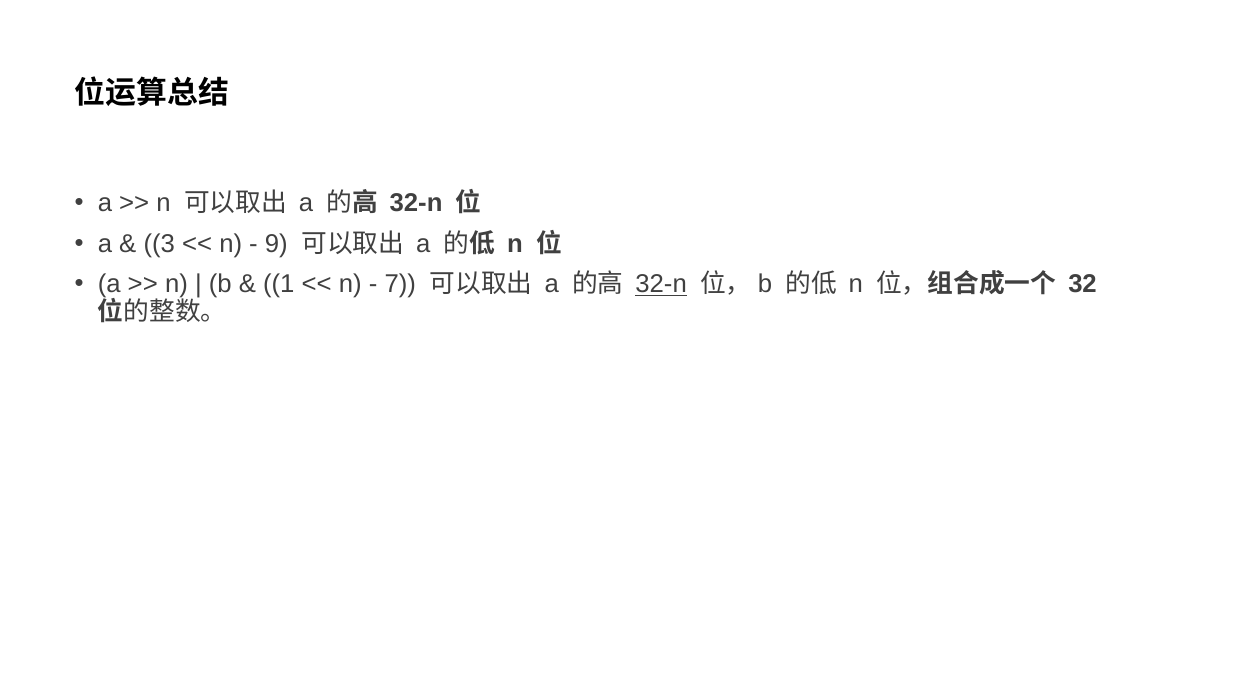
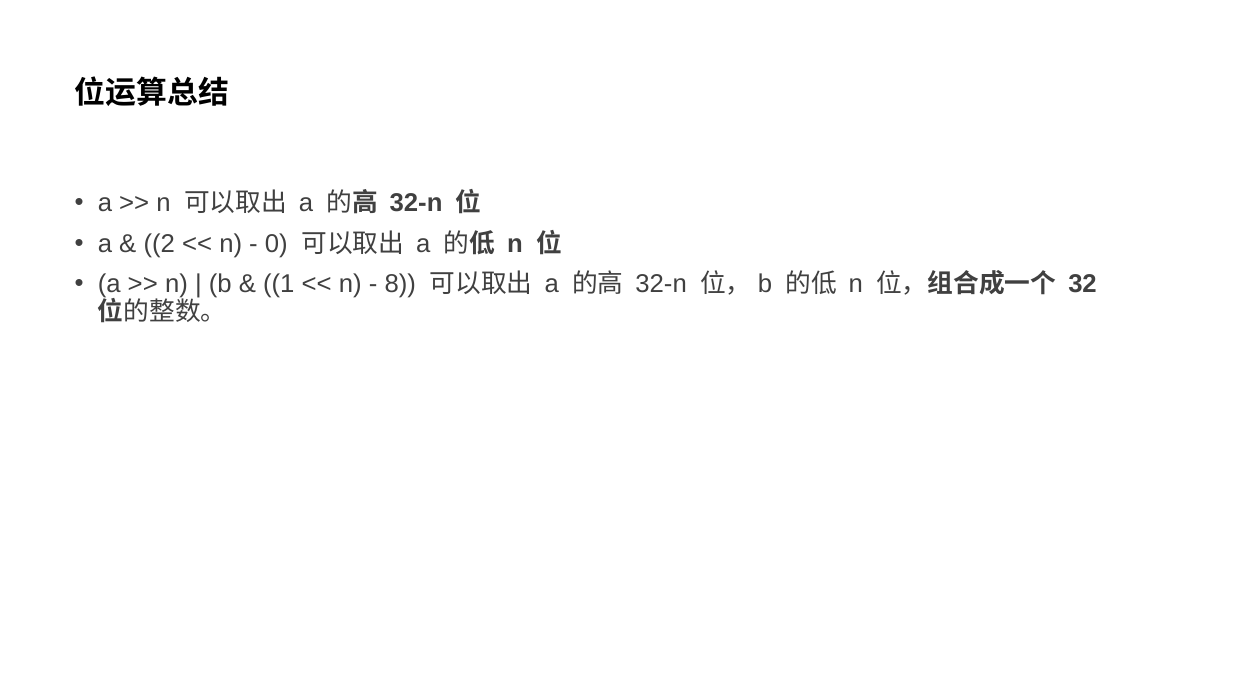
3: 3 -> 2
9: 9 -> 0
7: 7 -> 8
32-n at (661, 284) underline: present -> none
